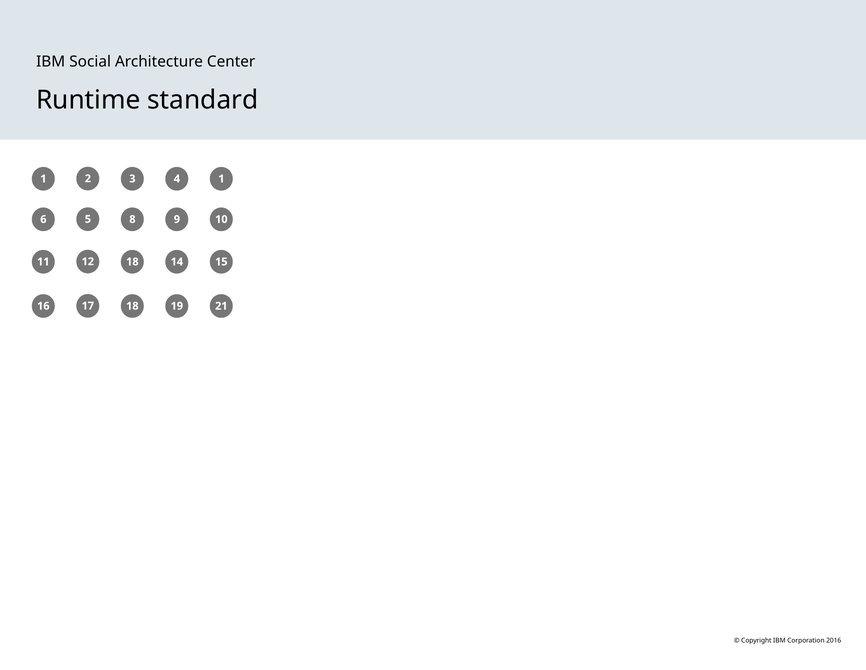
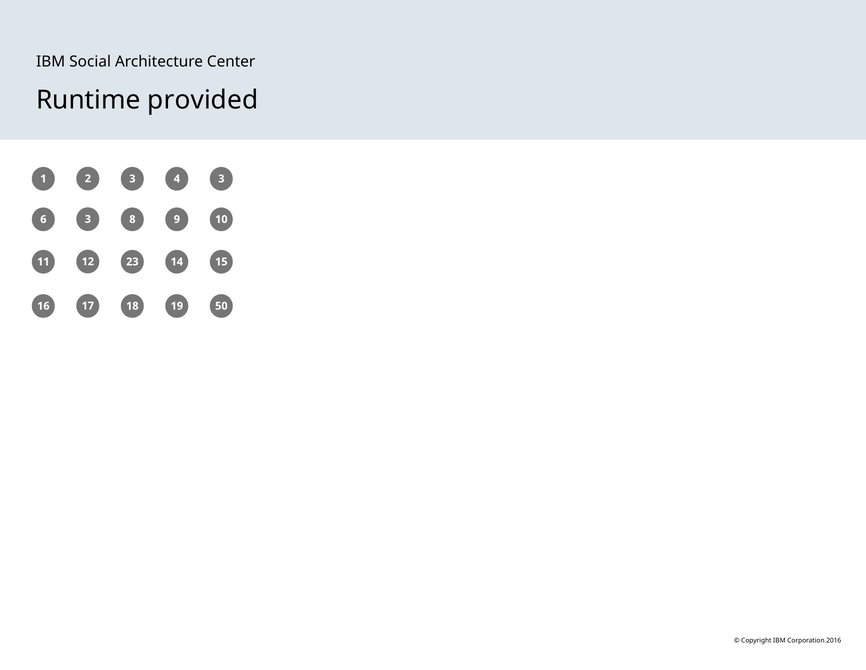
standard: standard -> provided
4 1: 1 -> 3
6 5: 5 -> 3
12 18: 18 -> 23
21: 21 -> 50
